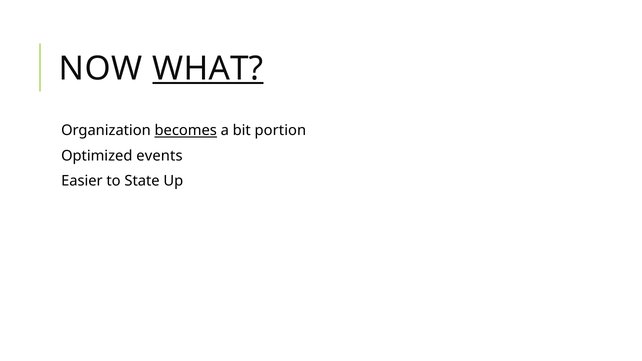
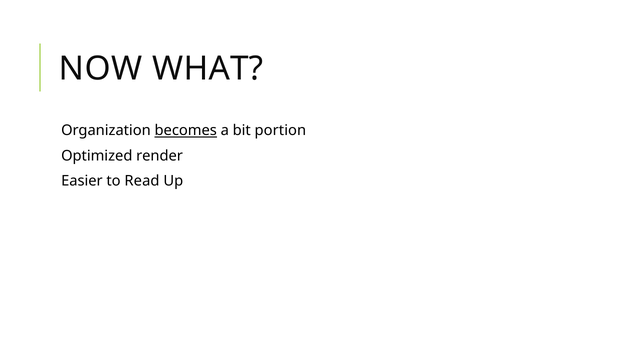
WHAT underline: present -> none
events: events -> render
State: State -> Read
